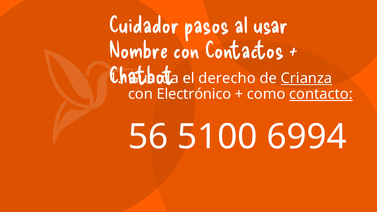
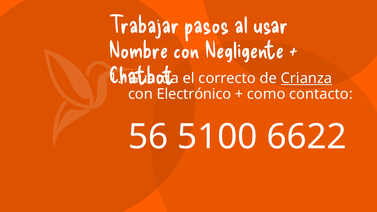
Cuidador: Cuidador -> Trabajar
Contactos: Contactos -> Negligente
derecho: derecho -> correcto
contacto underline: present -> none
6994: 6994 -> 6622
